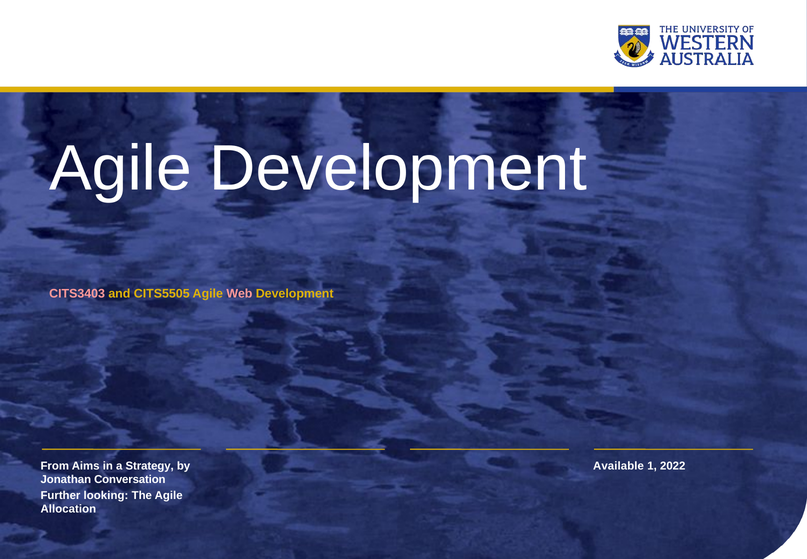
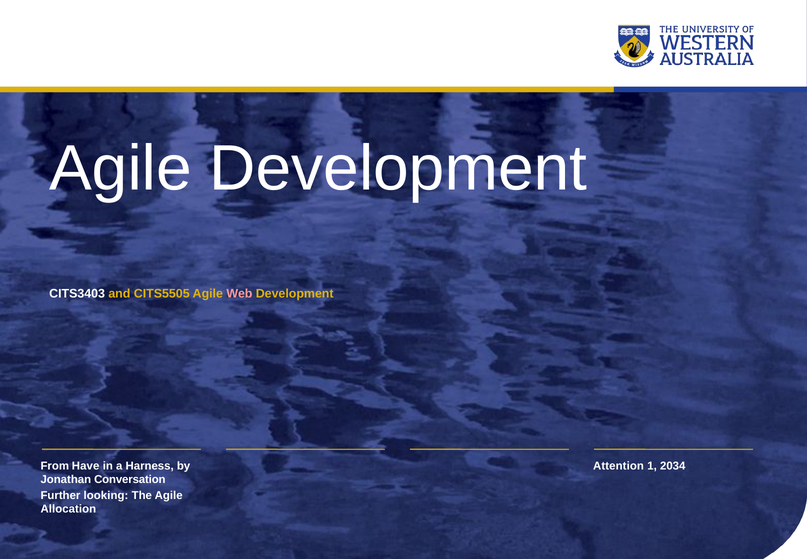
CITS3403 colour: pink -> white
Aims: Aims -> Have
Strategy: Strategy -> Harness
Available: Available -> Attention
2022: 2022 -> 2034
